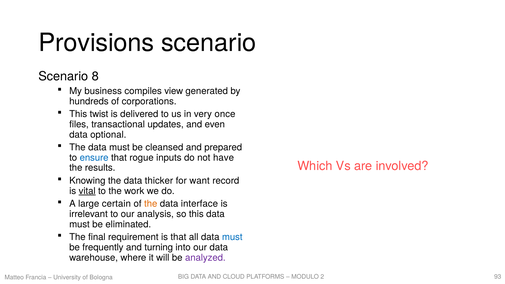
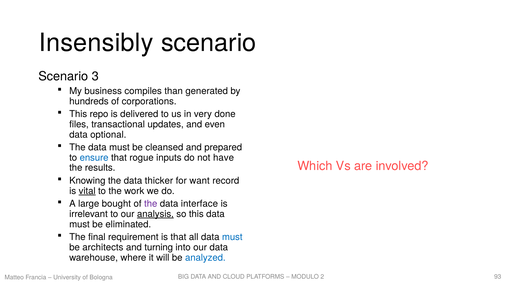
Provisions: Provisions -> Insensibly
8: 8 -> 3
view: view -> than
twist: twist -> repo
once: once -> done
certain: certain -> bought
the at (151, 204) colour: orange -> purple
analysis underline: none -> present
frequently: frequently -> architects
analyzed colour: purple -> blue
